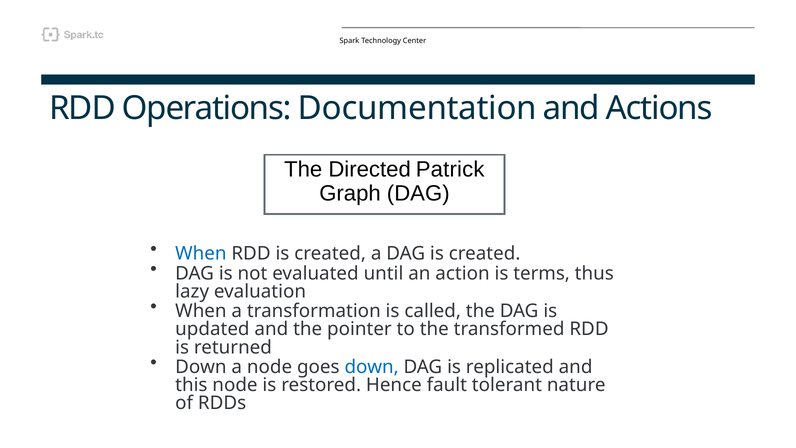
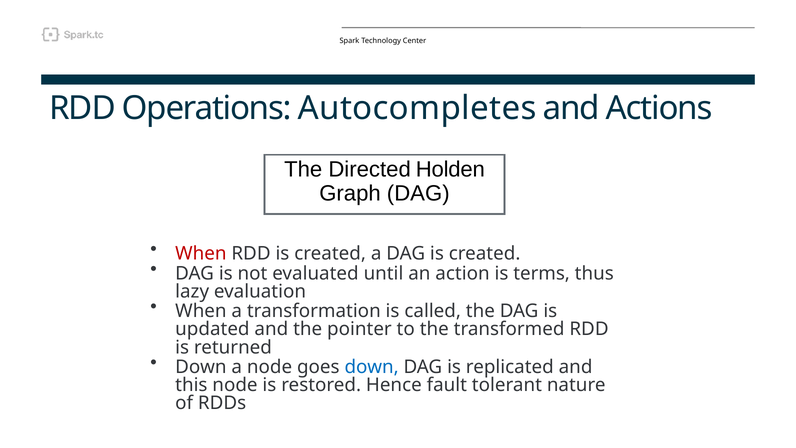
Documentation: Documentation -> Autocompletes
Patrick: Patrick -> Holden
When at (201, 253) colour: blue -> red
